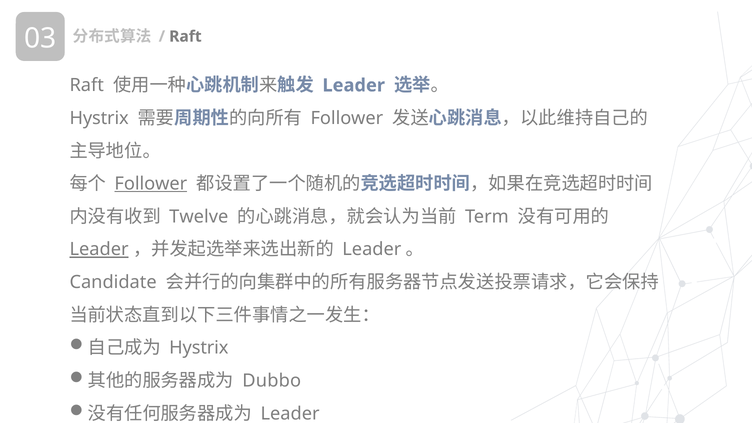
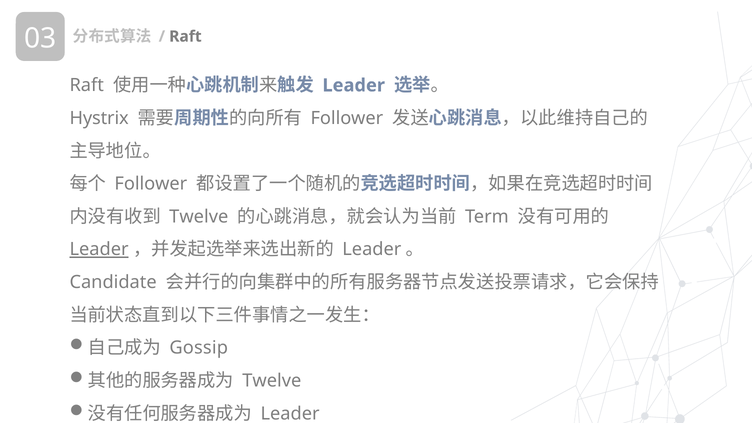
Follower at (151, 184) underline: present -> none
Hystrix at (199, 348): Hystrix -> Gossip
Dubbo at (272, 381): Dubbo -> Twelve
